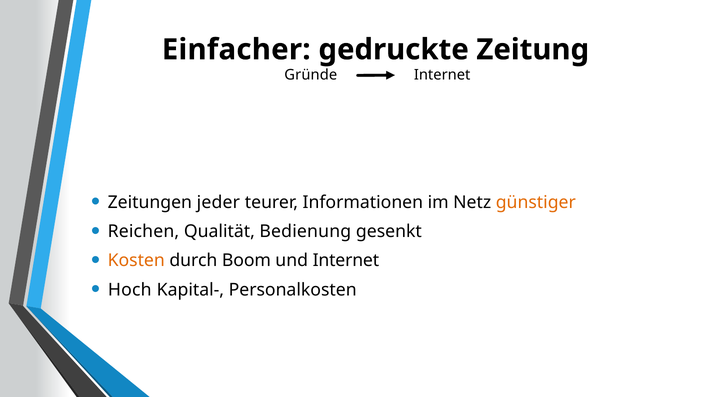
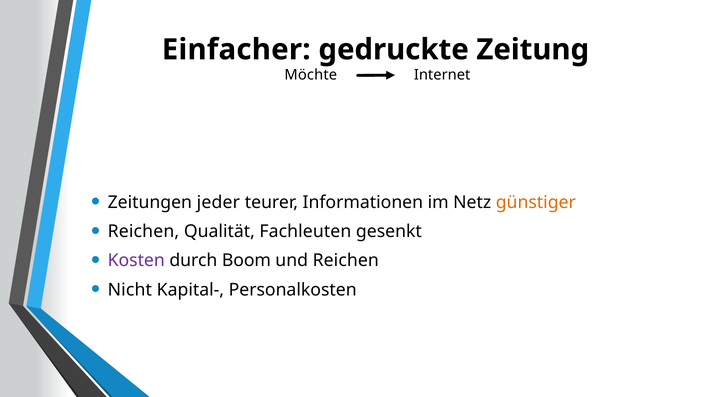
Gründe: Gründe -> Möchte
Bedienung: Bedienung -> Fachleuten
Kosten colour: orange -> purple
und Internet: Internet -> Reichen
Hoch: Hoch -> Nicht
